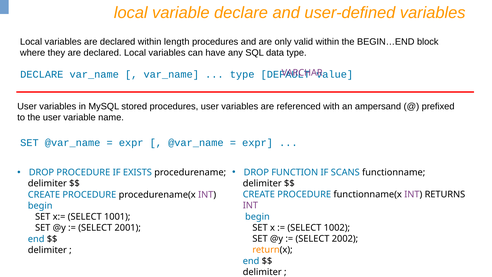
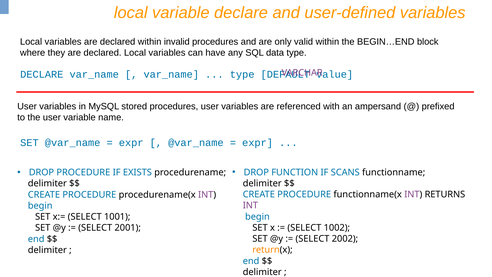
length: length -> invalid
